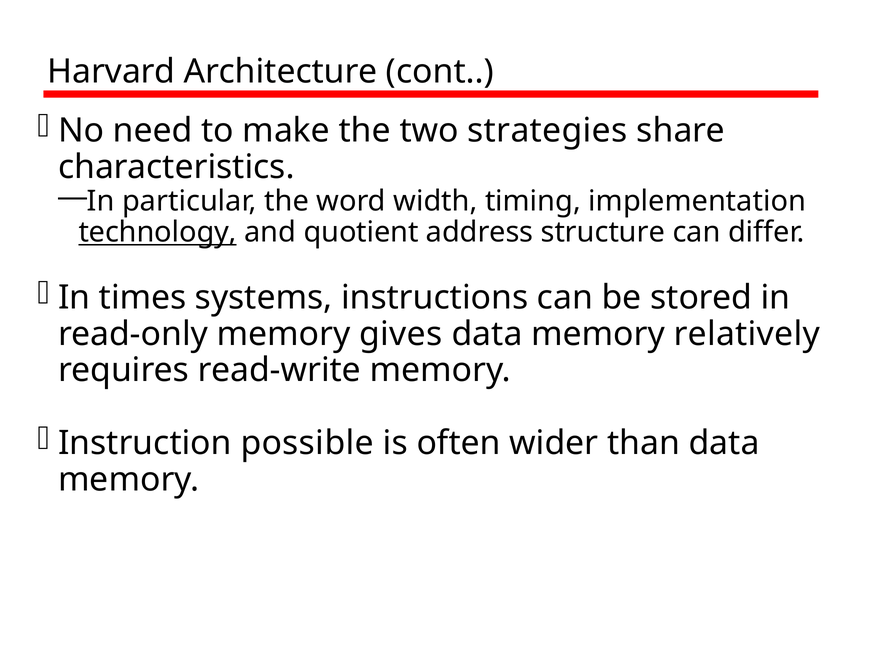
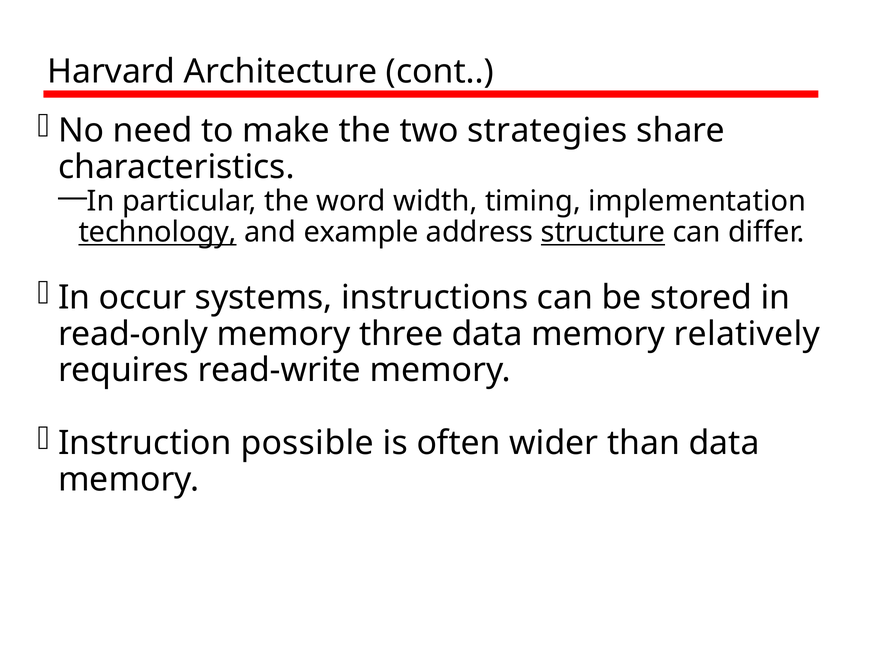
quotient: quotient -> example
structure underline: none -> present
times: times -> occur
gives: gives -> three
